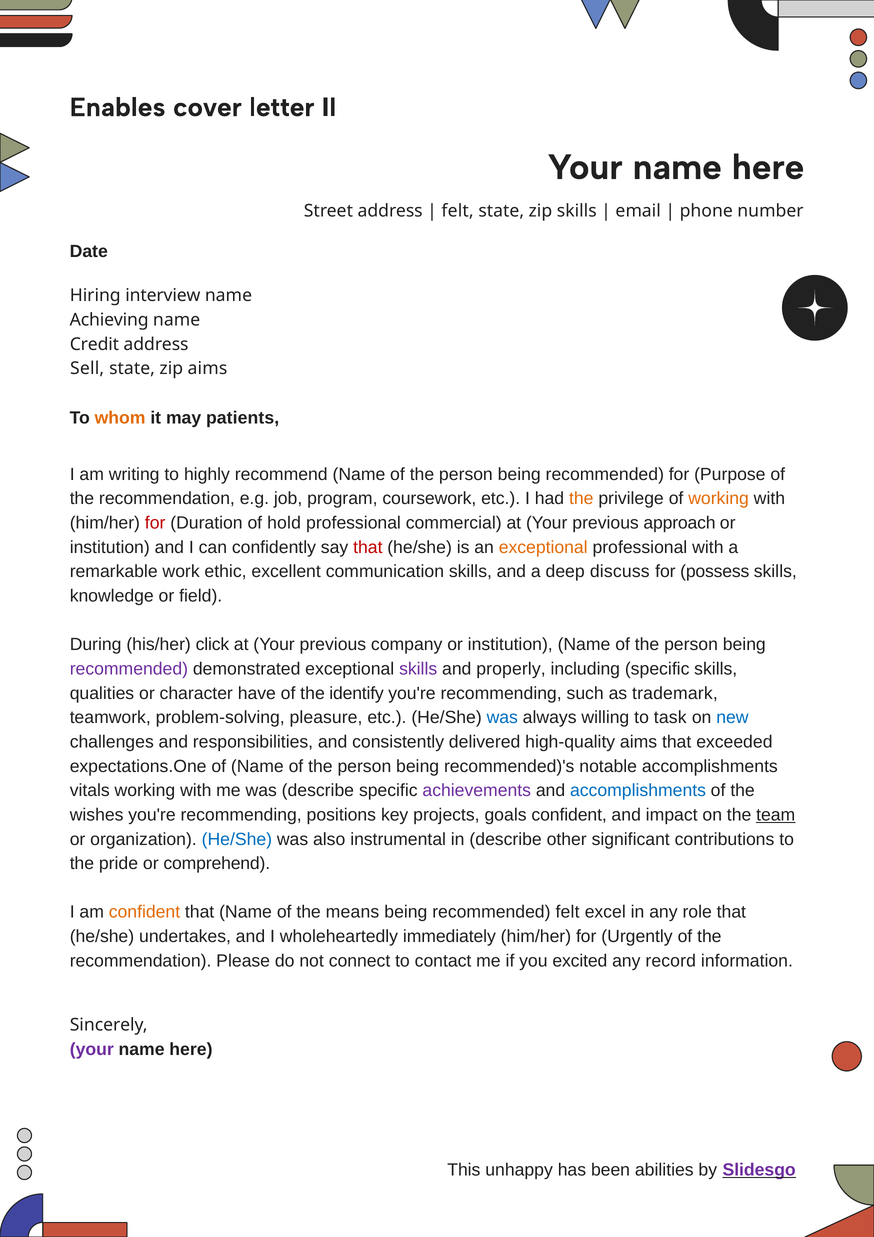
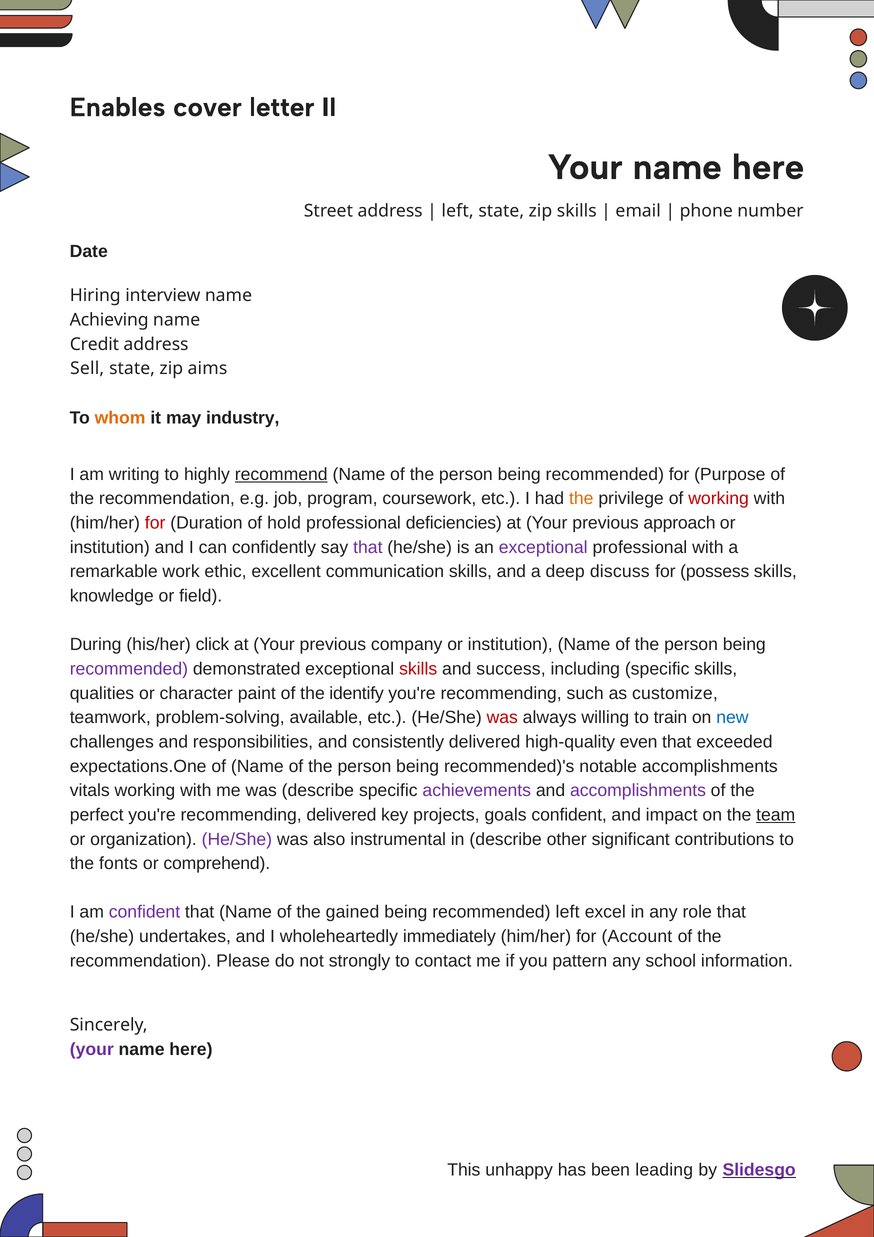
felt at (458, 211): felt -> left
patients: patients -> industry
recommend underline: none -> present
working at (719, 498) colour: orange -> red
commercial: commercial -> deficiencies
that at (368, 547) colour: red -> purple
exceptional at (543, 547) colour: orange -> purple
skills at (418, 668) colour: purple -> red
properly: properly -> success
have: have -> paint
trademark: trademark -> customize
pleasure: pleasure -> available
was at (502, 717) colour: blue -> red
task: task -> train
high-quality aims: aims -> even
accomplishments at (638, 790) colour: blue -> purple
wishes: wishes -> perfect
recommending positions: positions -> delivered
He/She at (237, 839) colour: blue -> purple
pride: pride -> fonts
confident at (144, 912) colour: orange -> purple
means: means -> gained
recommended felt: felt -> left
Urgently: Urgently -> Account
connect: connect -> strongly
excited: excited -> pattern
record: record -> school
abilities: abilities -> leading
